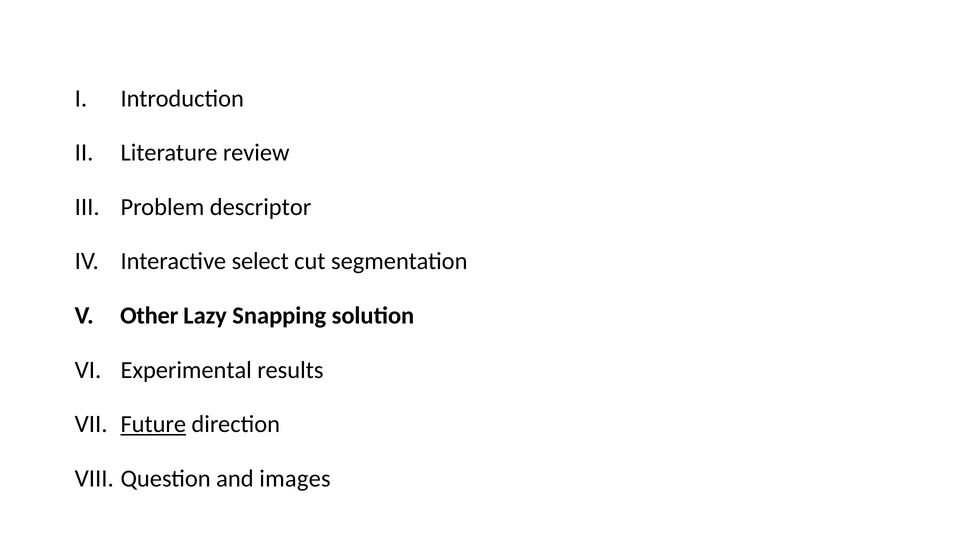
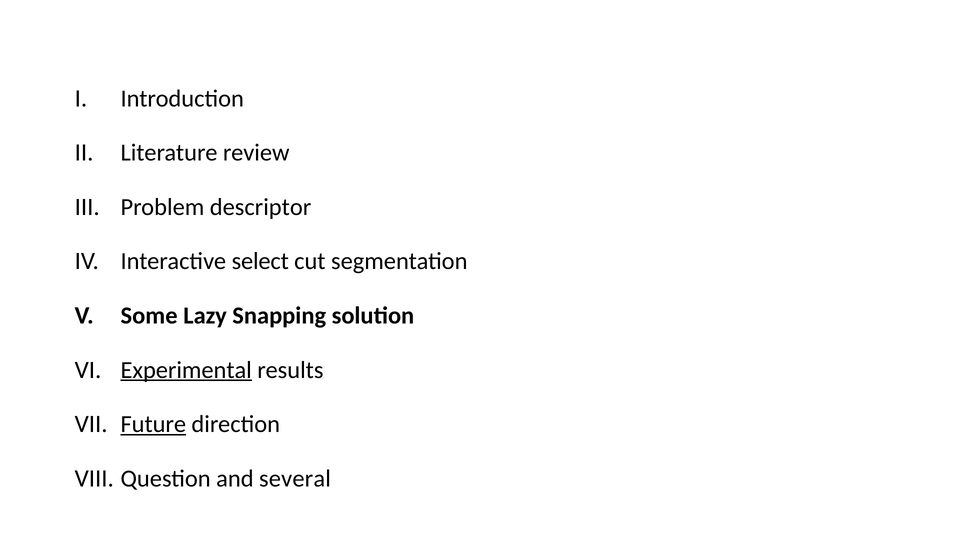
Other: Other -> Some
Experimental underline: none -> present
images: images -> several
